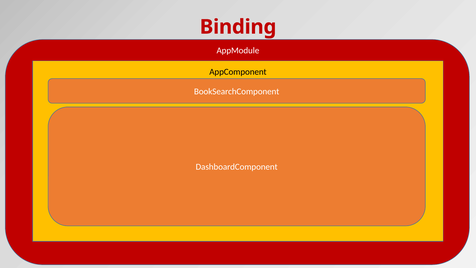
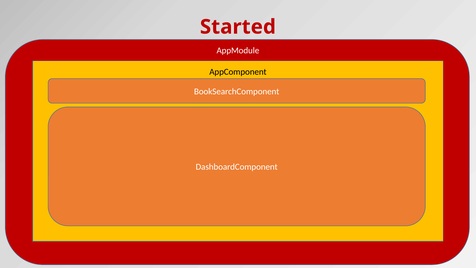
Binding: Binding -> Started
